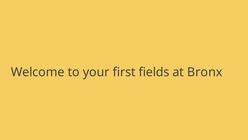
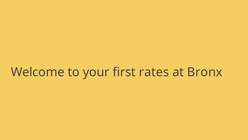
fields: fields -> rates
